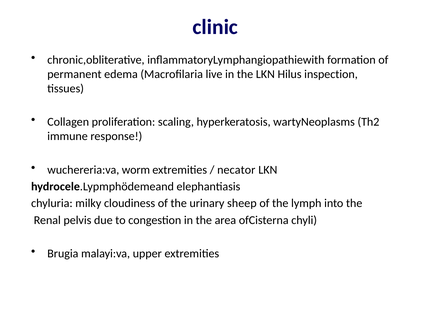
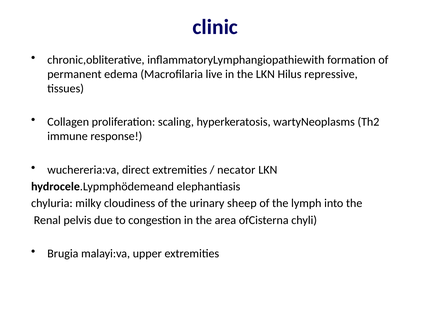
inspection: inspection -> repressive
worm: worm -> direct
